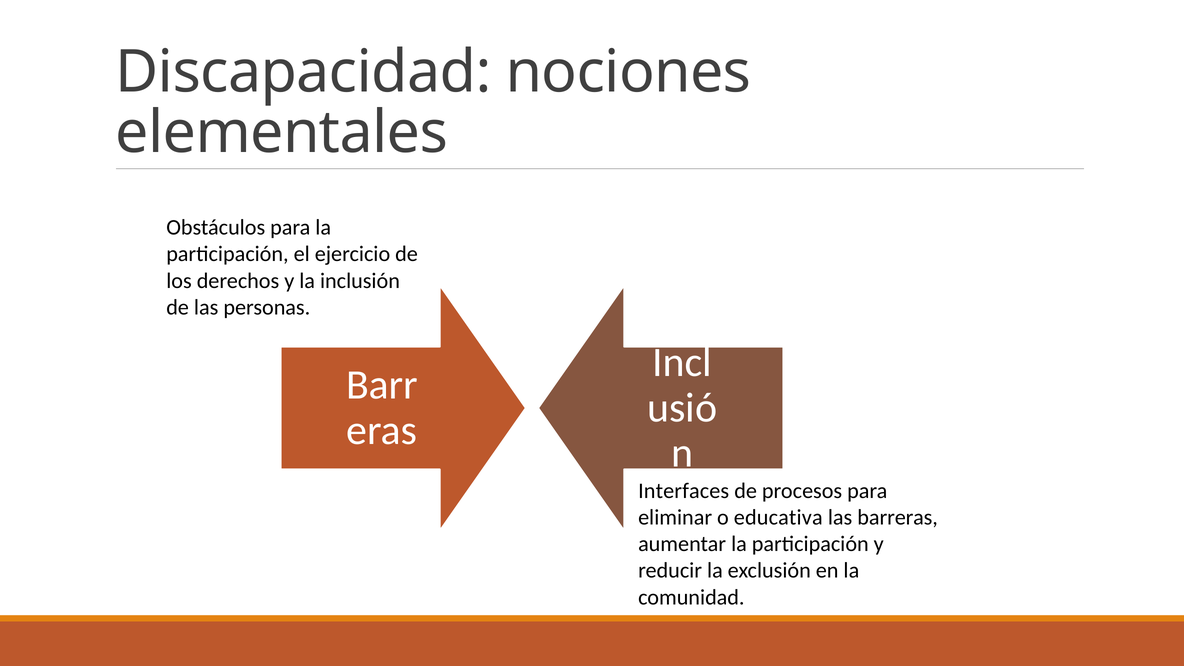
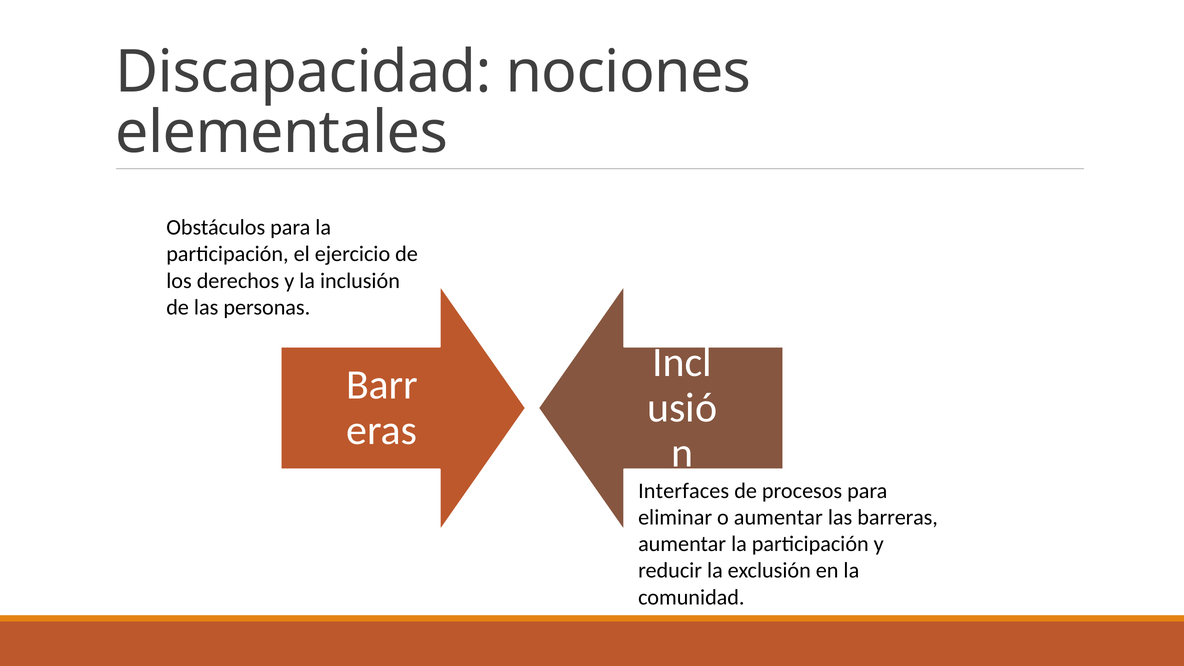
o educativa: educativa -> aumentar
